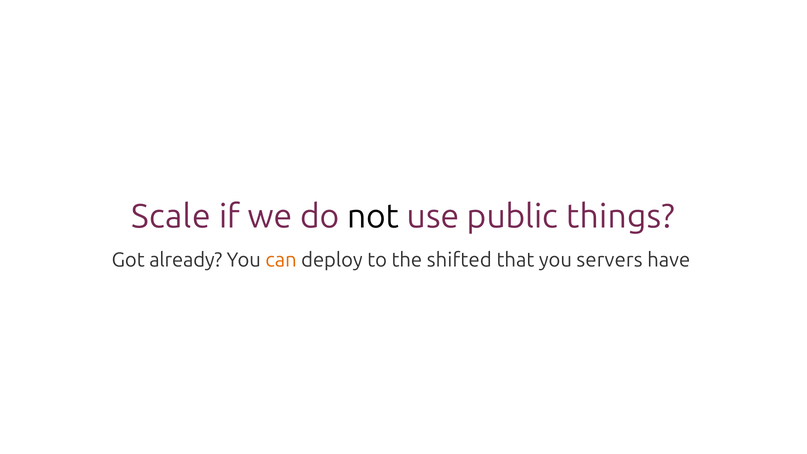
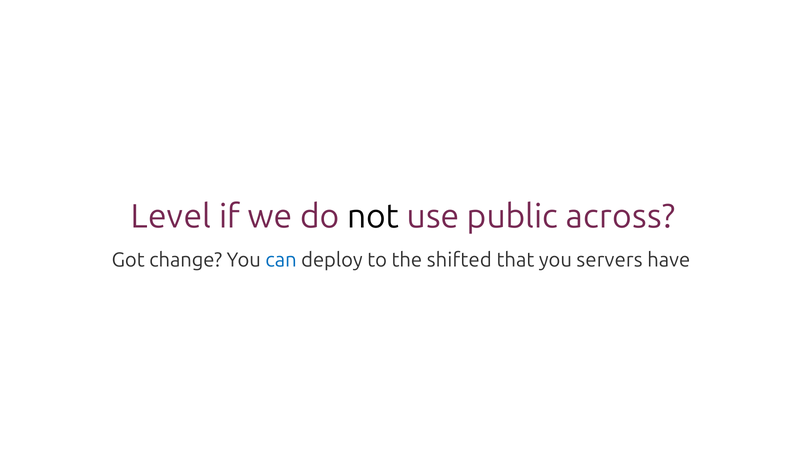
Scale: Scale -> Level
things: things -> across
already: already -> change
can colour: orange -> blue
